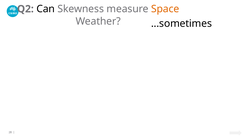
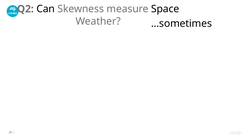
Space colour: orange -> black
